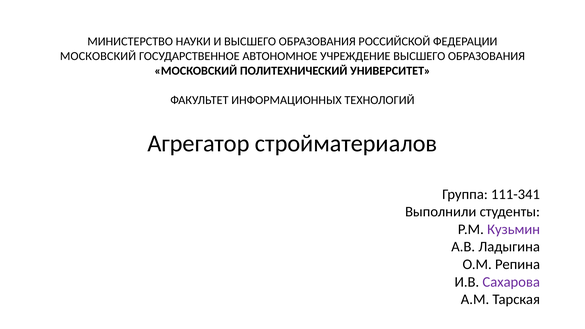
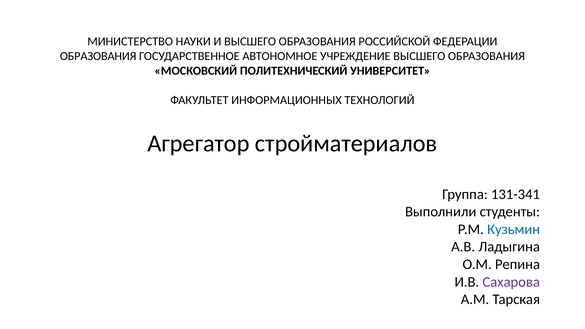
МОСКОВСКИЙ at (98, 56): МОСКОВСКИЙ -> ОБРАЗОВАНИЯ
111-341: 111-341 -> 131-341
Кузьмин colour: purple -> blue
